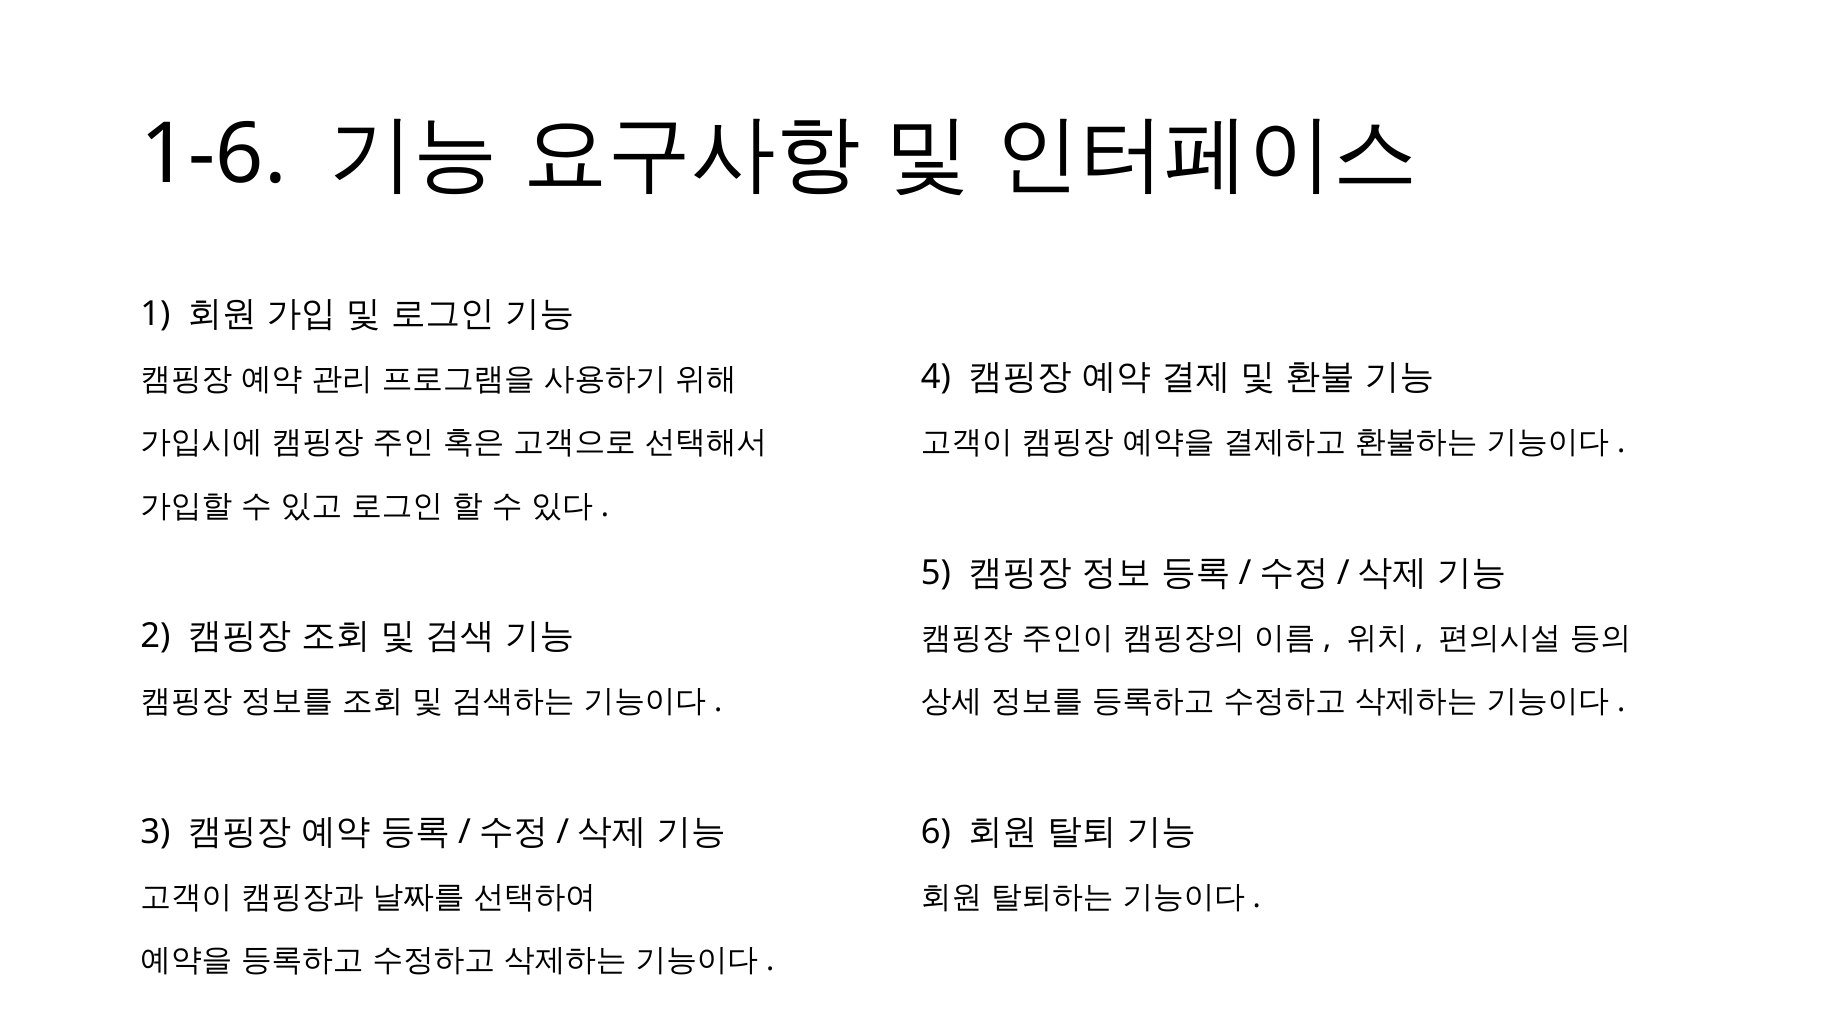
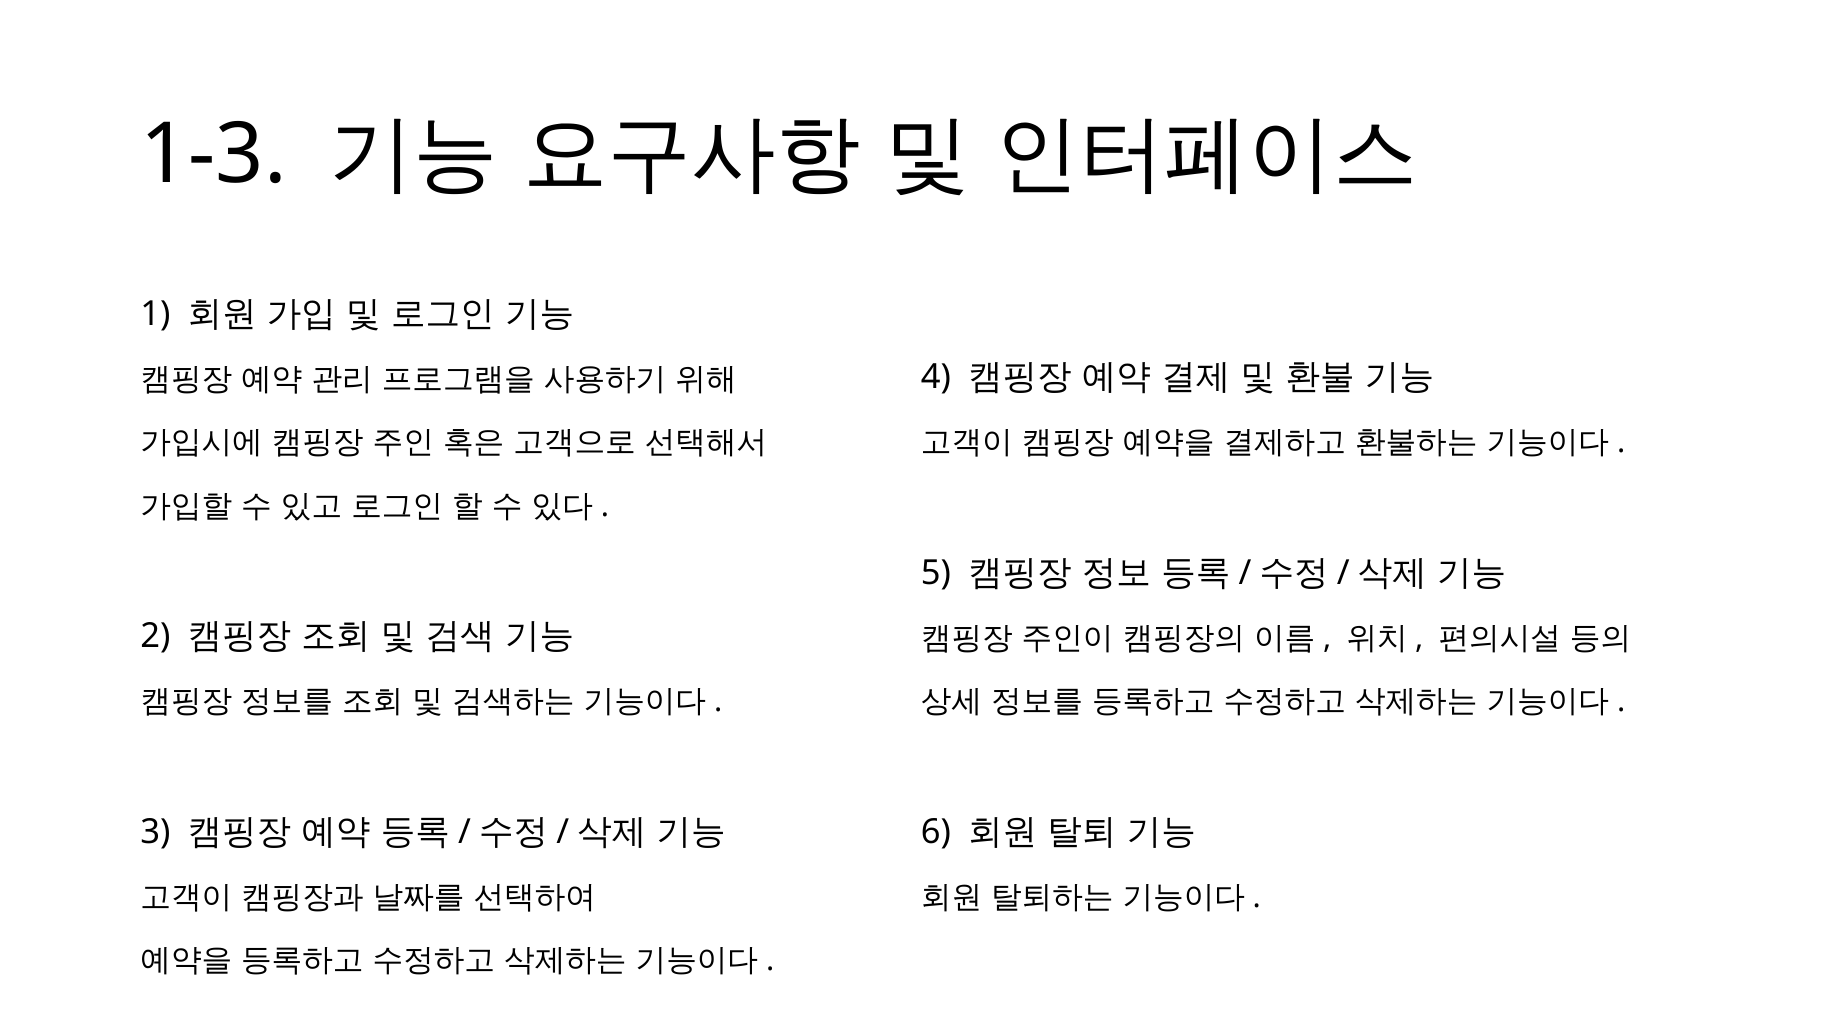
1-6: 1-6 -> 1-3
